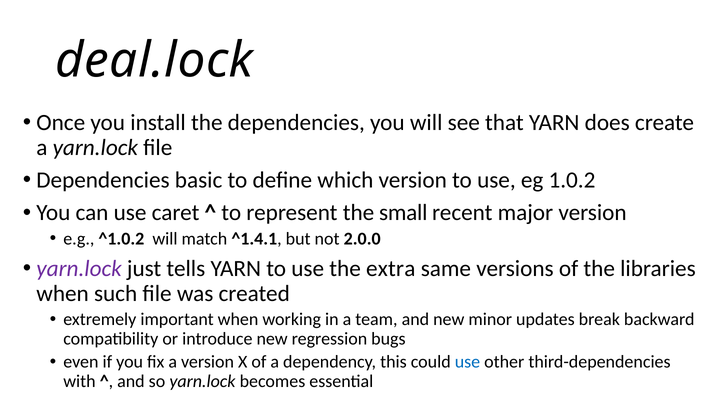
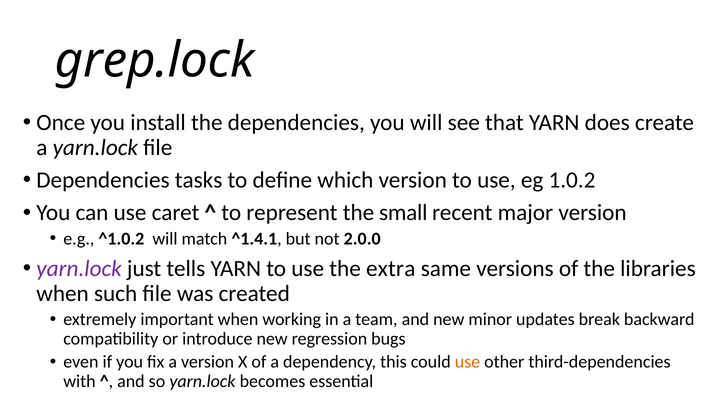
deal.lock: deal.lock -> grep.lock
basic: basic -> tasks
use at (467, 362) colour: blue -> orange
